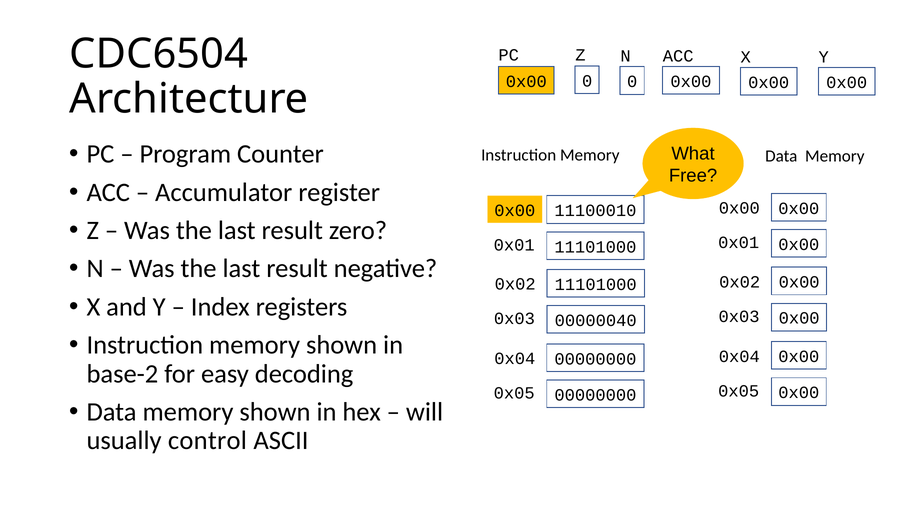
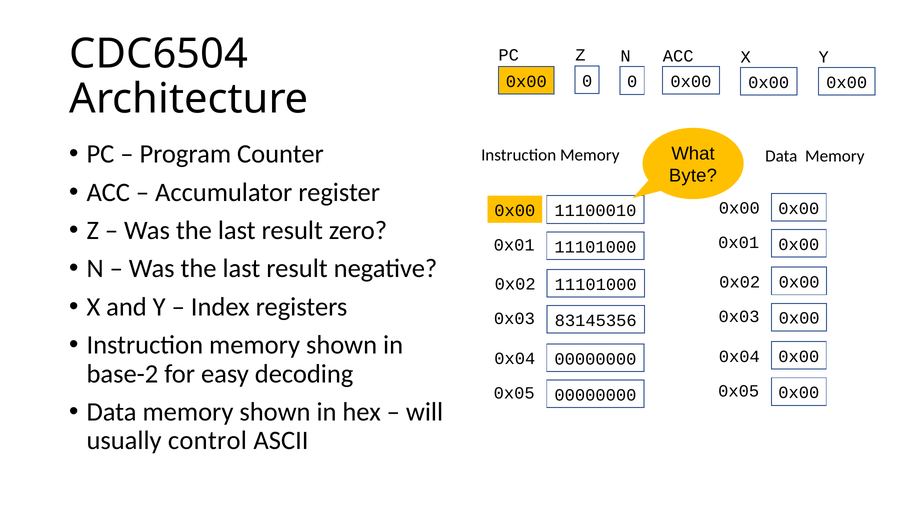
Free: Free -> Byte
00000040: 00000040 -> 83145356
